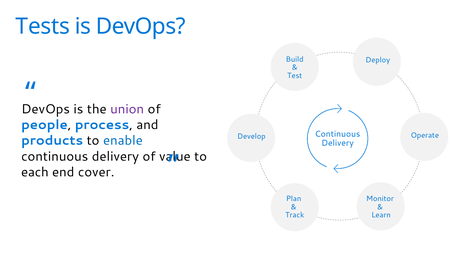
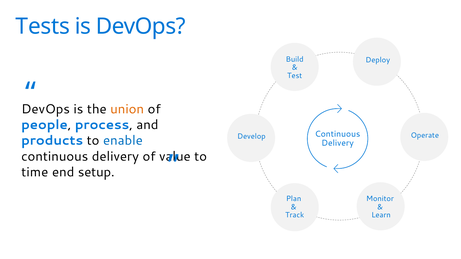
union colour: purple -> orange
each: each -> time
cover: cover -> setup
